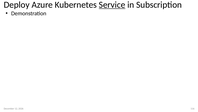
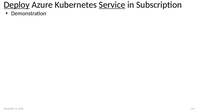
Deploy underline: none -> present
